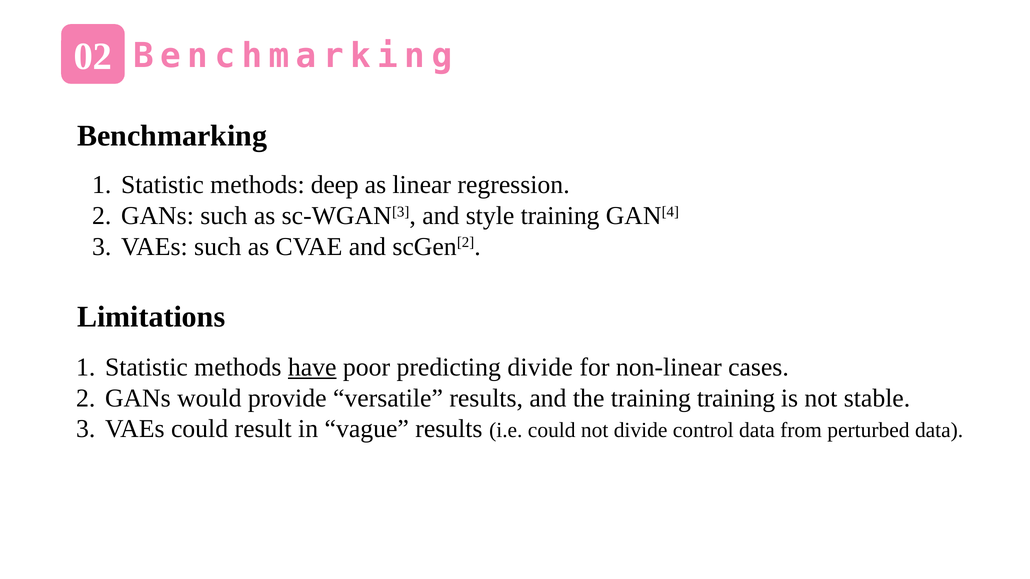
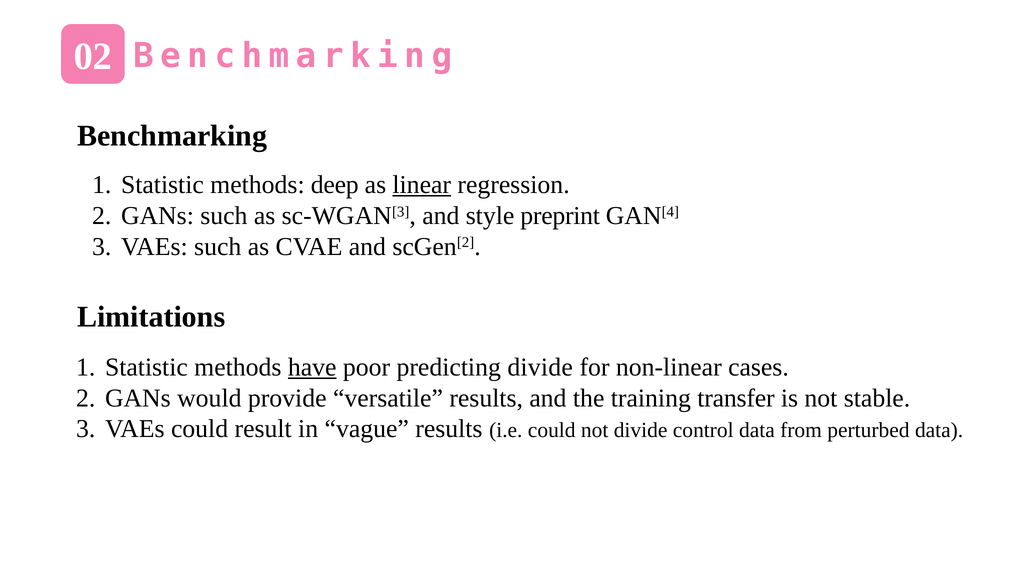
linear underline: none -> present
style training: training -> preprint
training training: training -> transfer
